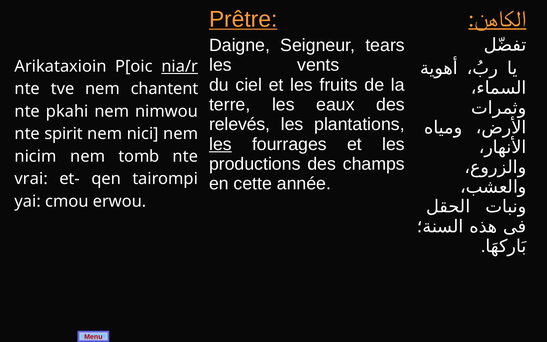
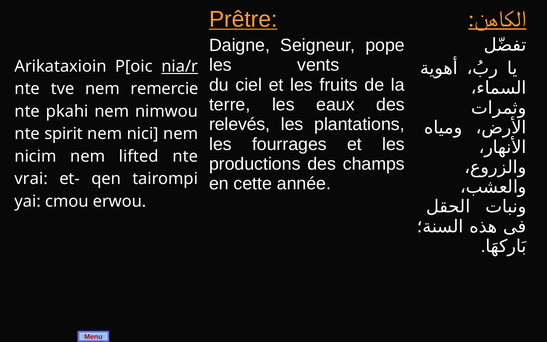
tears: tears -> pope
chantent: chantent -> remercie
les at (220, 144) underline: present -> none
tomb: tomb -> lifted
